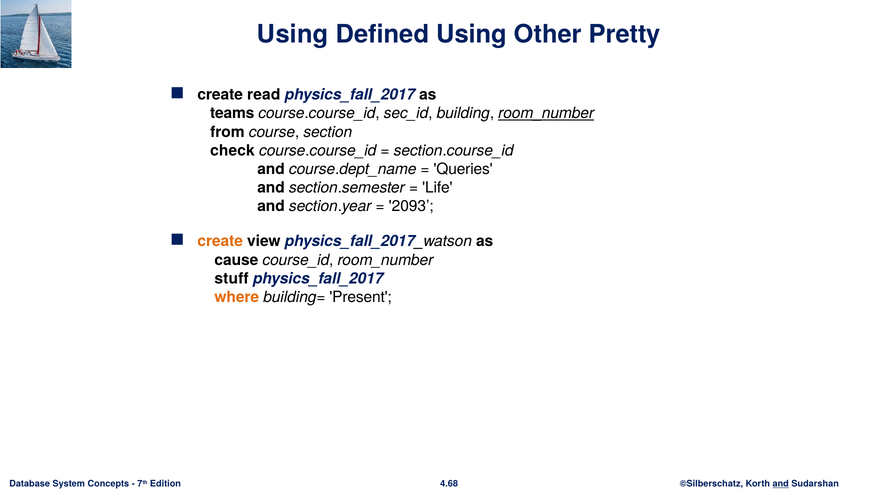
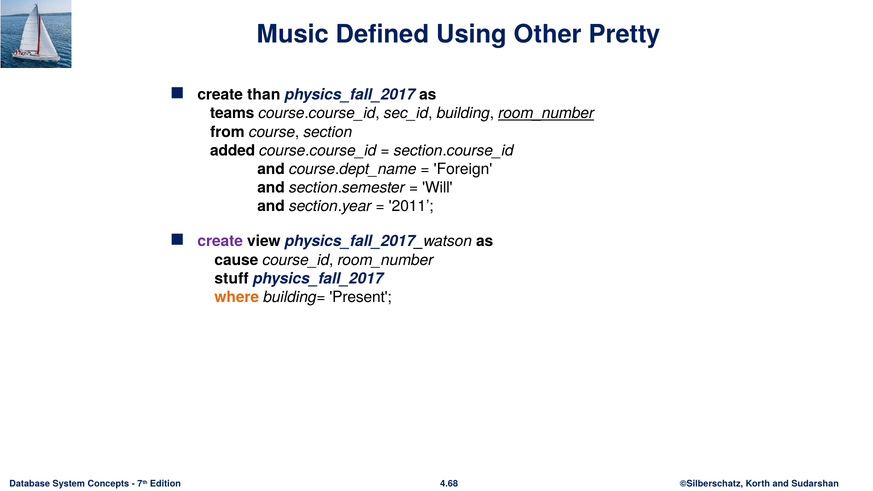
Using at (293, 34): Using -> Music
read: read -> than
check: check -> added
Queries: Queries -> Foreign
Life: Life -> Will
2093: 2093 -> 2011
create at (220, 241) colour: orange -> purple
and at (781, 484) underline: present -> none
